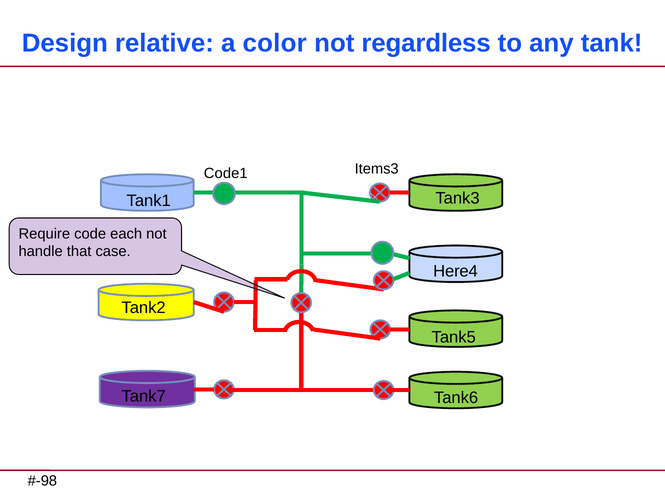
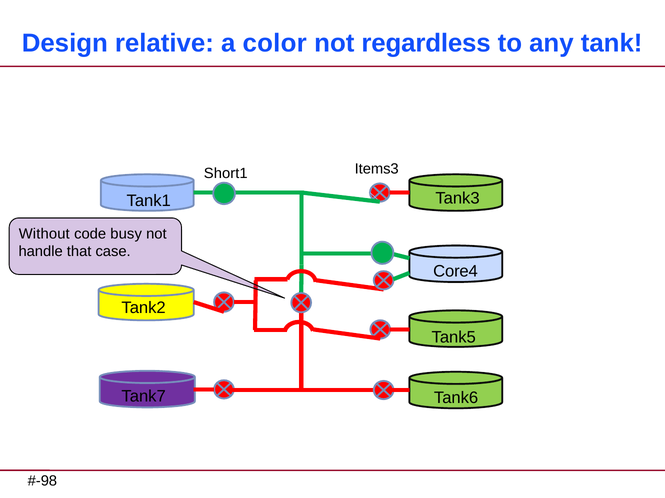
Code1: Code1 -> Short1
Require: Require -> Without
each: each -> busy
Here4: Here4 -> Core4
